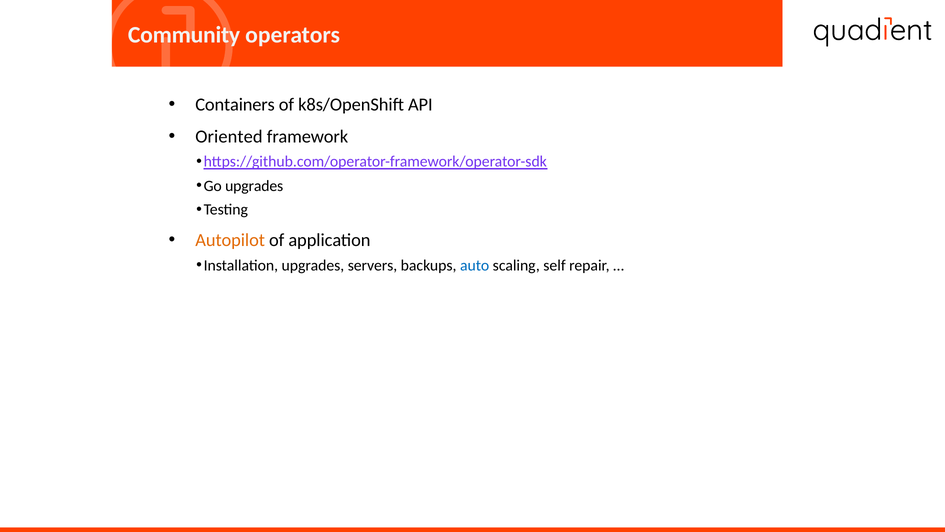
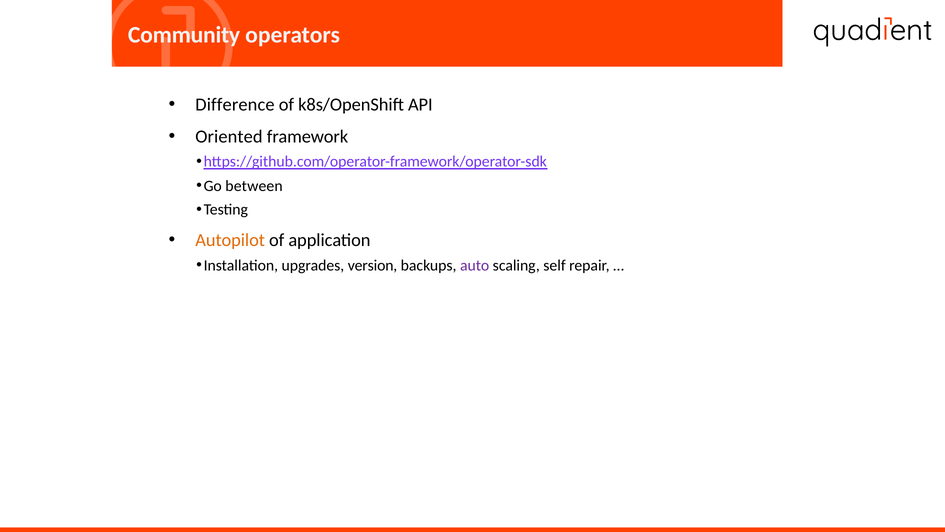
Containers: Containers -> Difference
Go upgrades: upgrades -> between
servers: servers -> version
auto colour: blue -> purple
